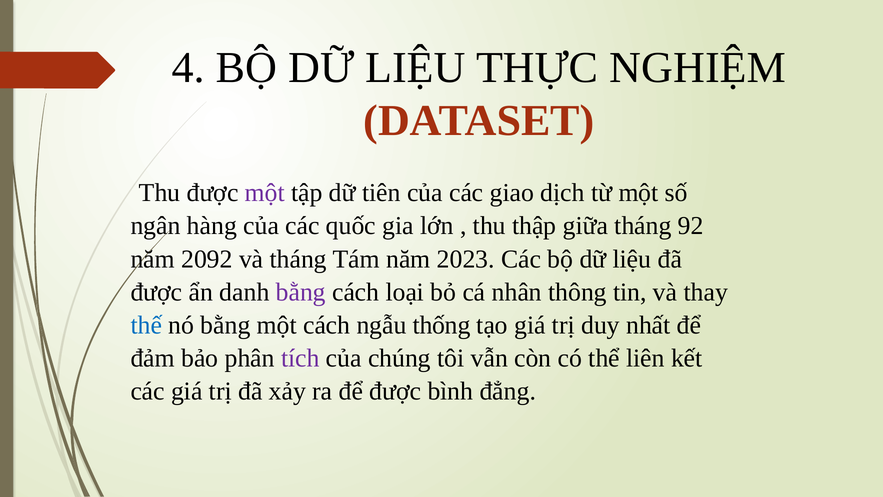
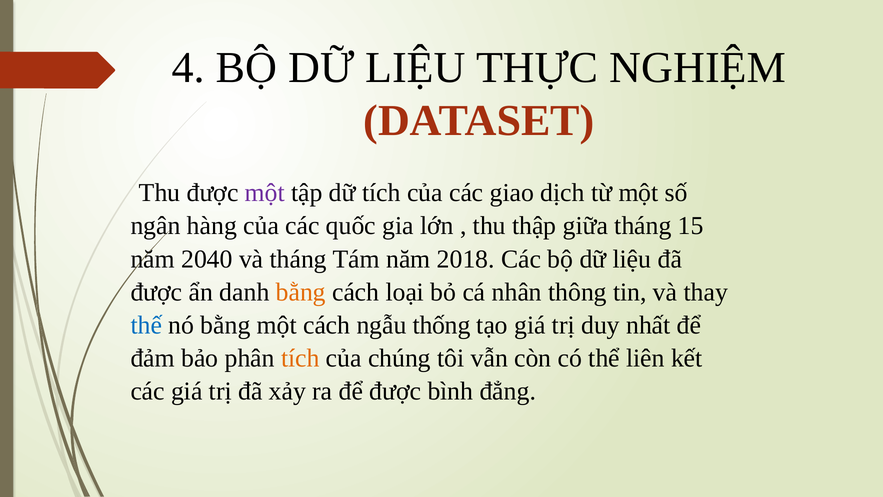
dữ tiên: tiên -> tích
92: 92 -> 15
2092: 2092 -> 2040
2023: 2023 -> 2018
bằng at (301, 292) colour: purple -> orange
tích at (300, 358) colour: purple -> orange
